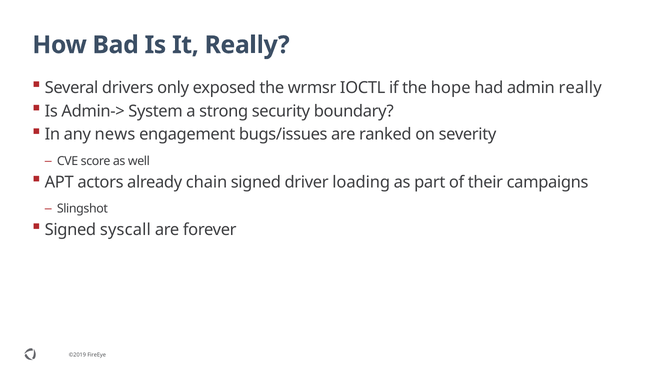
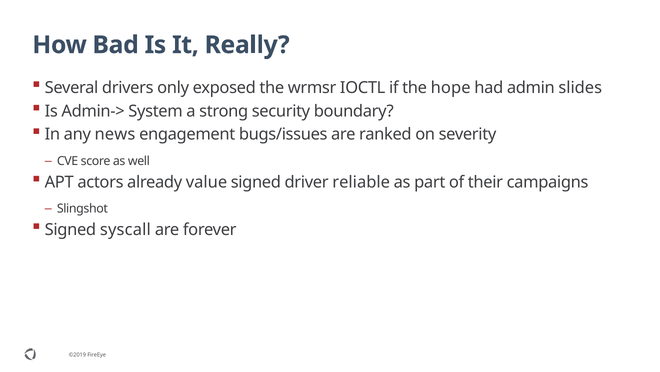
admin really: really -> slides
chain: chain -> value
loading: loading -> reliable
